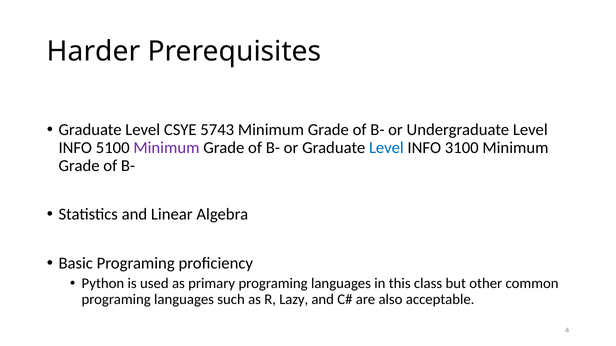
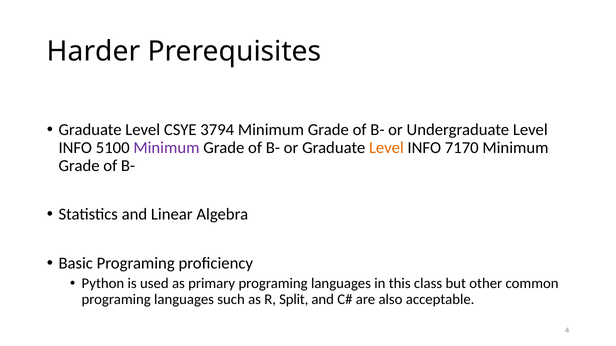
5743: 5743 -> 3794
Level at (386, 148) colour: blue -> orange
3100: 3100 -> 7170
Lazy: Lazy -> Split
